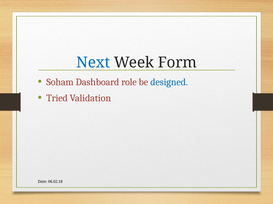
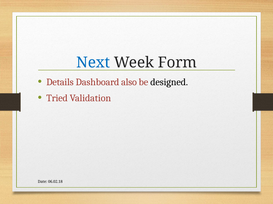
Soham: Soham -> Details
role: role -> also
designed colour: blue -> black
